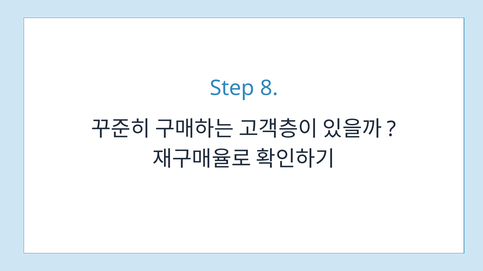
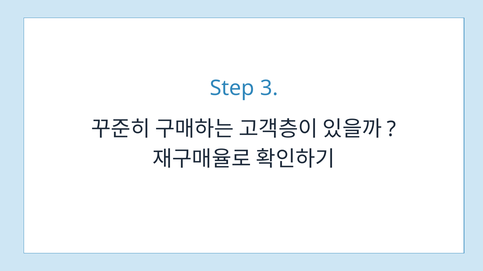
8: 8 -> 3
